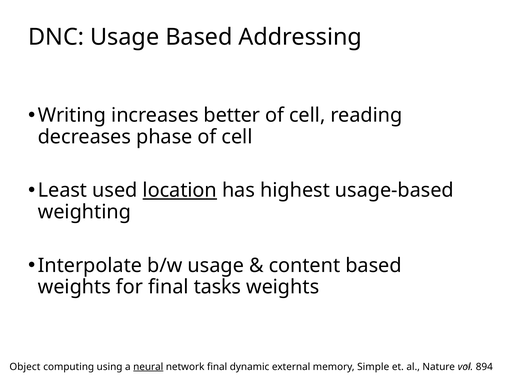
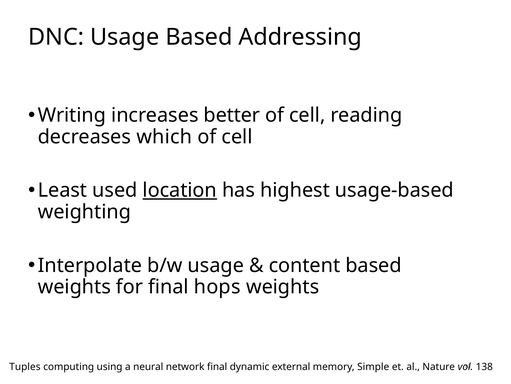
phase: phase -> which
tasks: tasks -> hops
Object: Object -> Tuples
neural underline: present -> none
894: 894 -> 138
